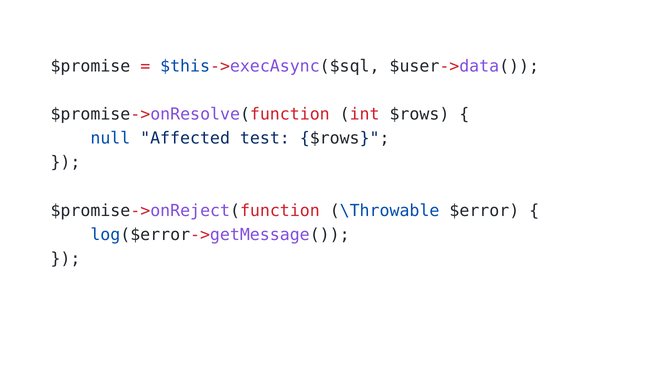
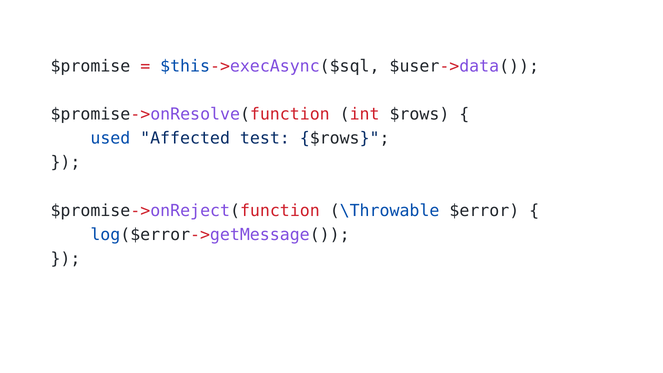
null: null -> used
